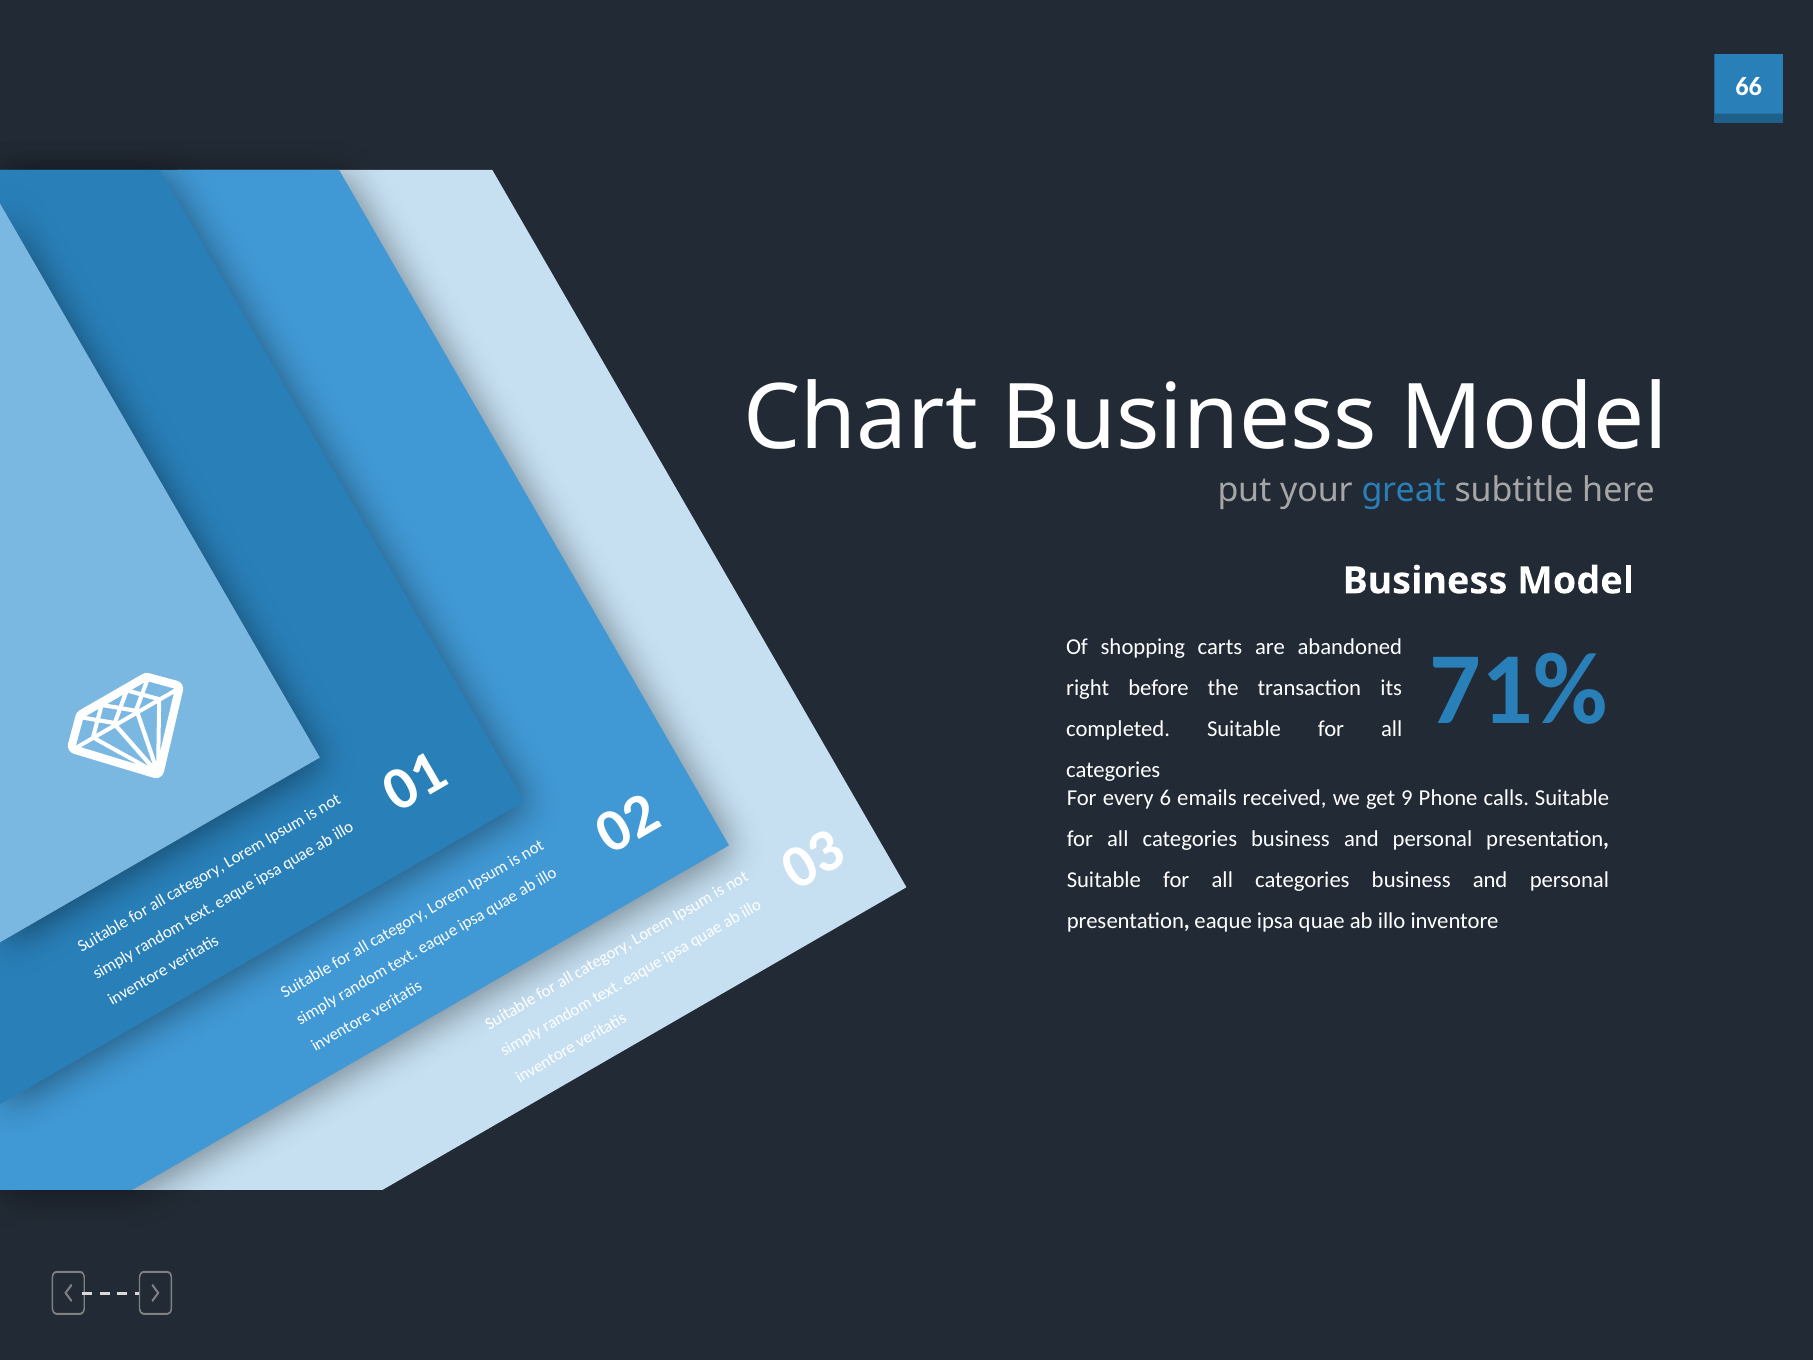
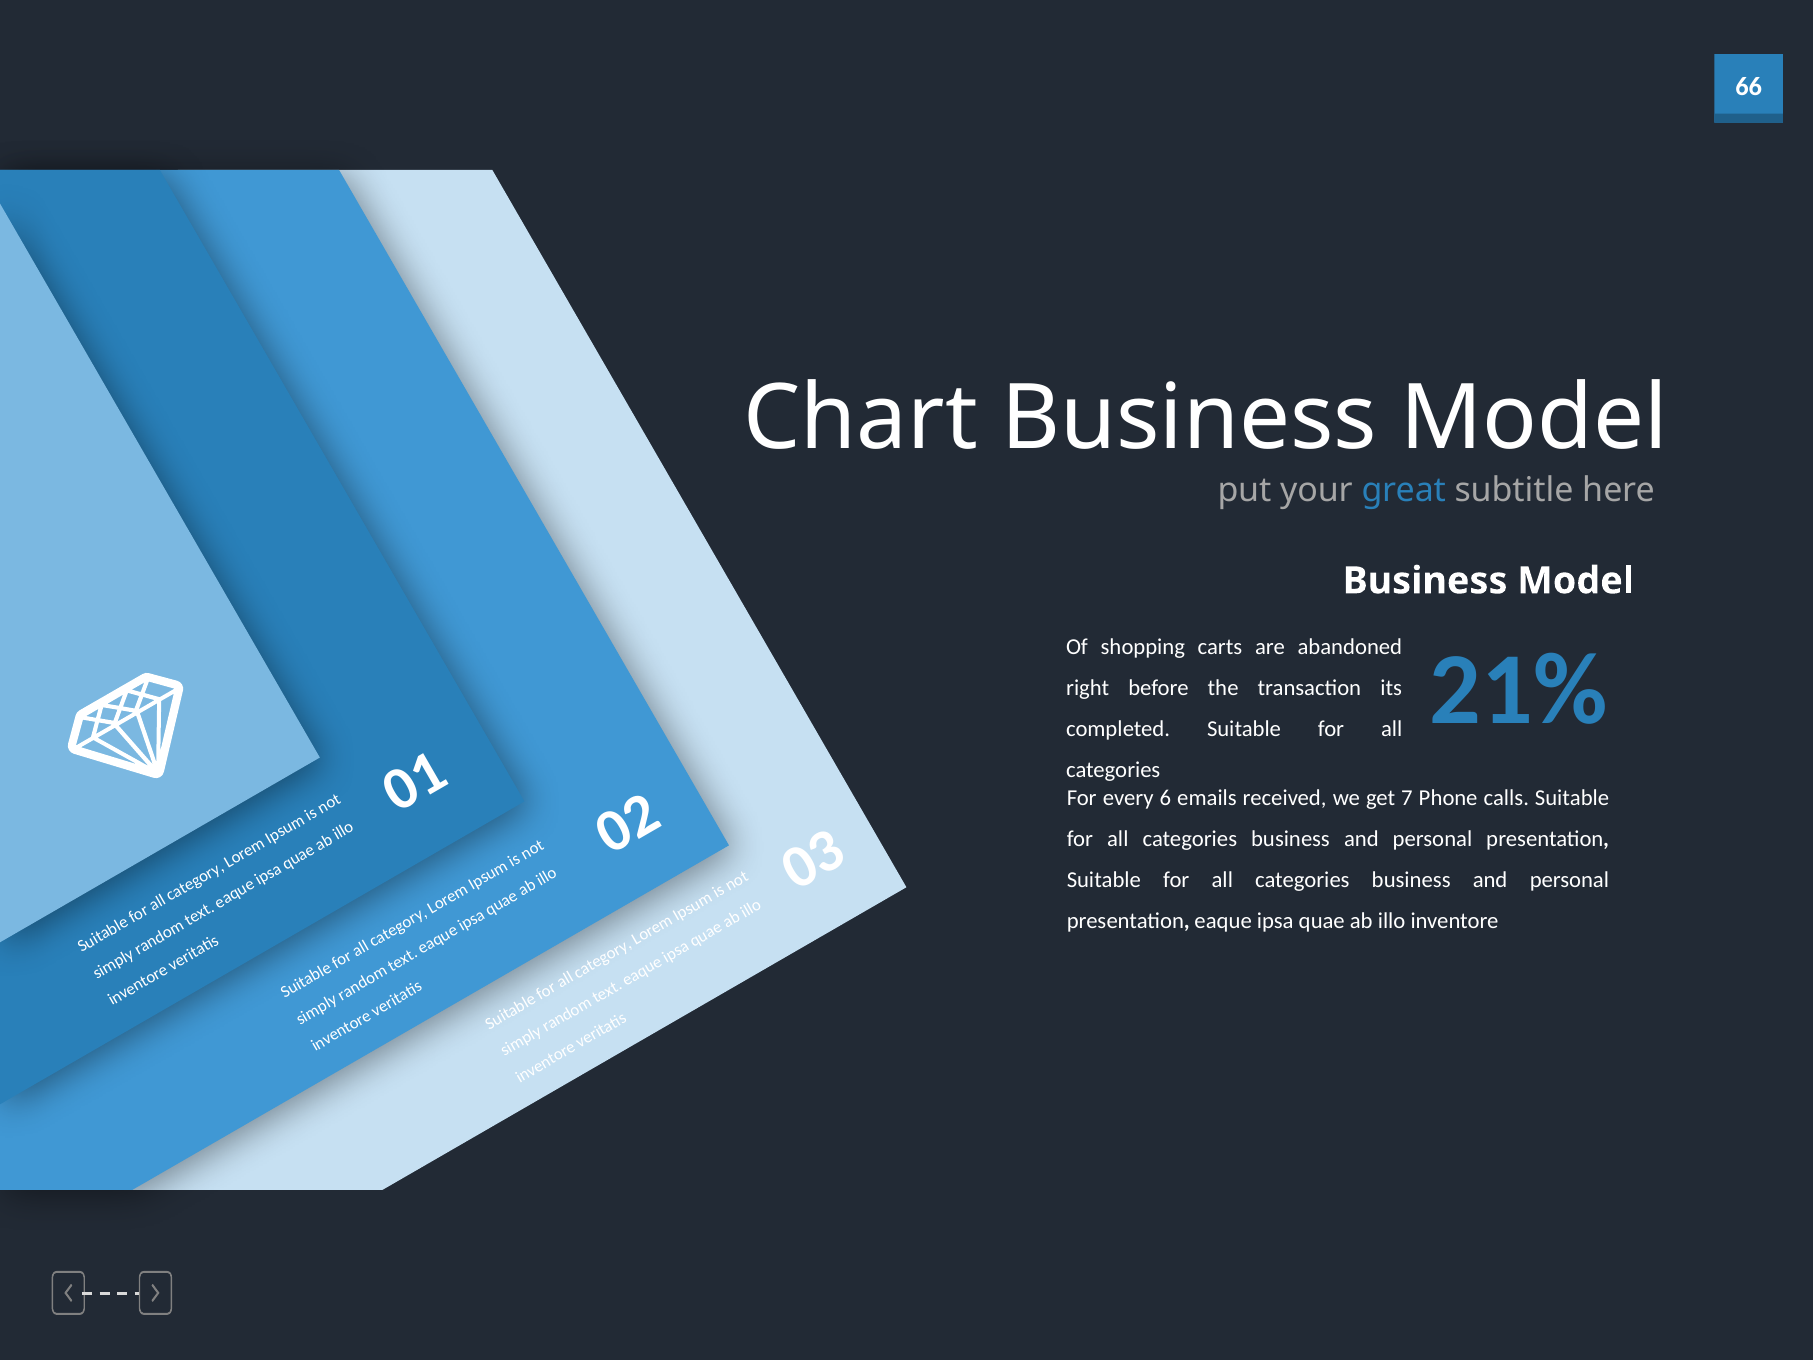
71%: 71% -> 21%
9: 9 -> 7
